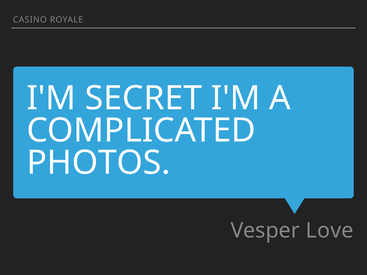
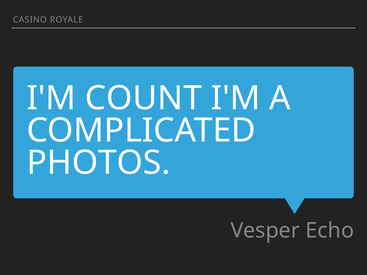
SECRET: SECRET -> COUNT
Love: Love -> Echo
